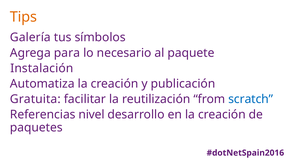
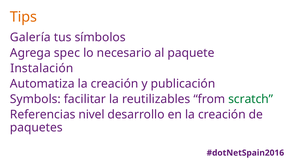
para: para -> spec
Gratuita: Gratuita -> Symbols
reutilización: reutilización -> reutilizables
scratch colour: blue -> green
